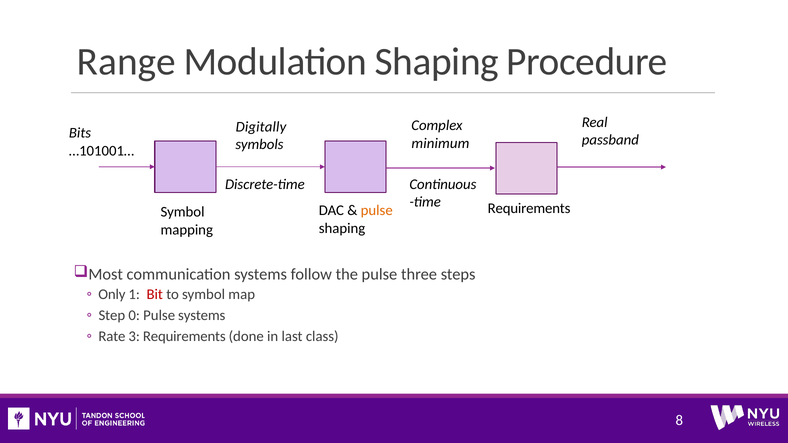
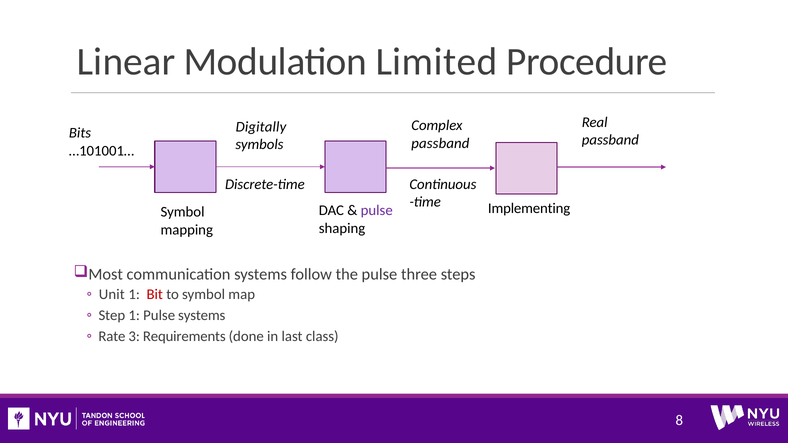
Range: Range -> Linear
Modulation Shaping: Shaping -> Limited
minimum at (440, 143): minimum -> passband
Requirements at (529, 209): Requirements -> Implementing
pulse at (377, 211) colour: orange -> purple
Only: Only -> Unit
Step 0: 0 -> 1
